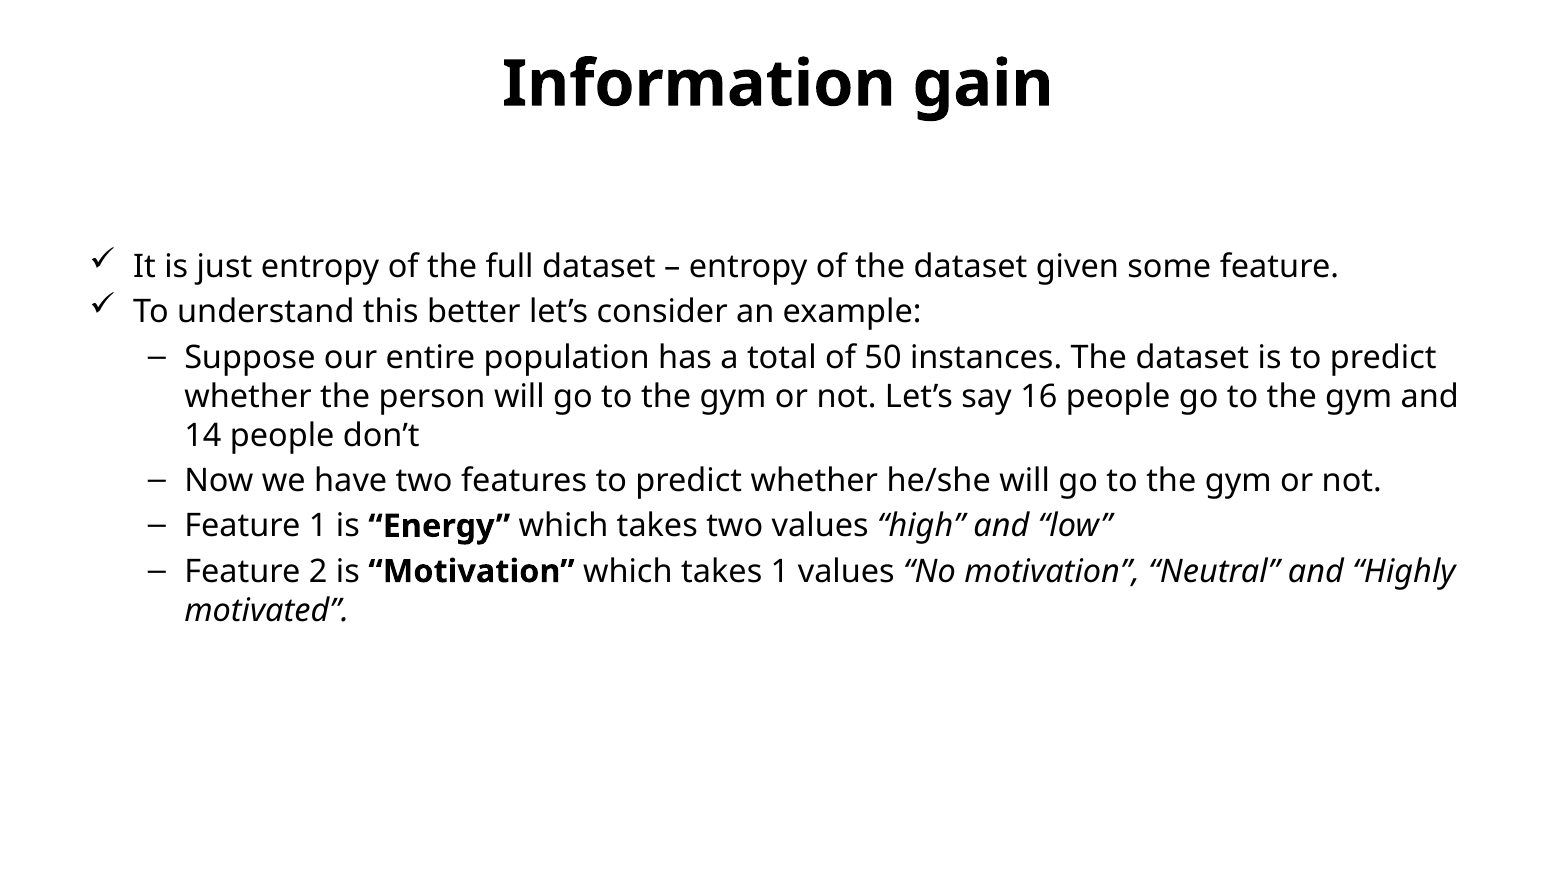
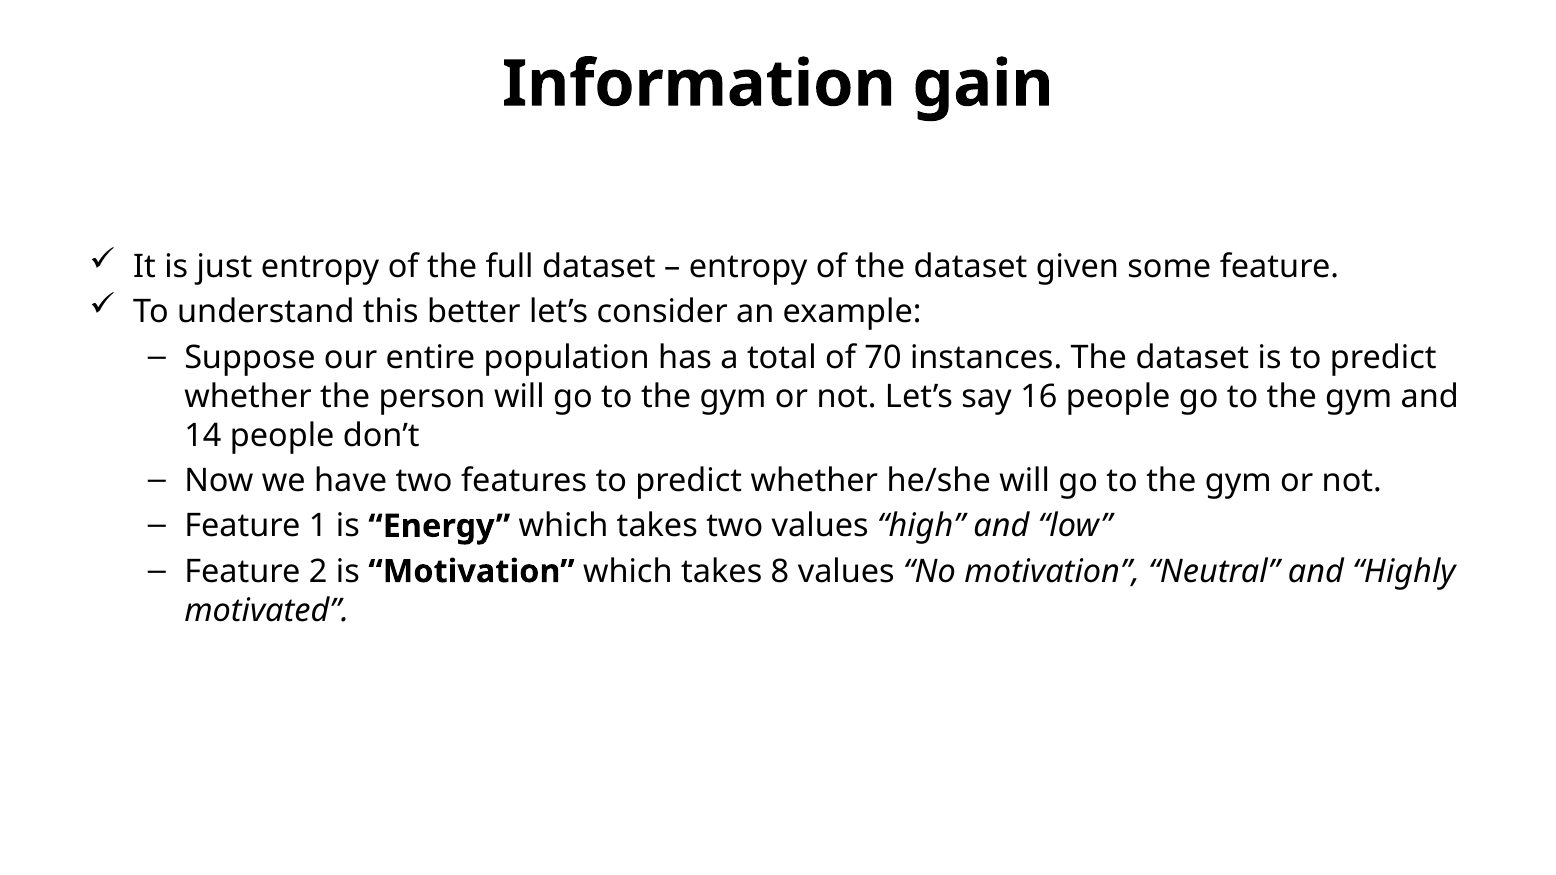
50: 50 -> 70
takes 1: 1 -> 8
